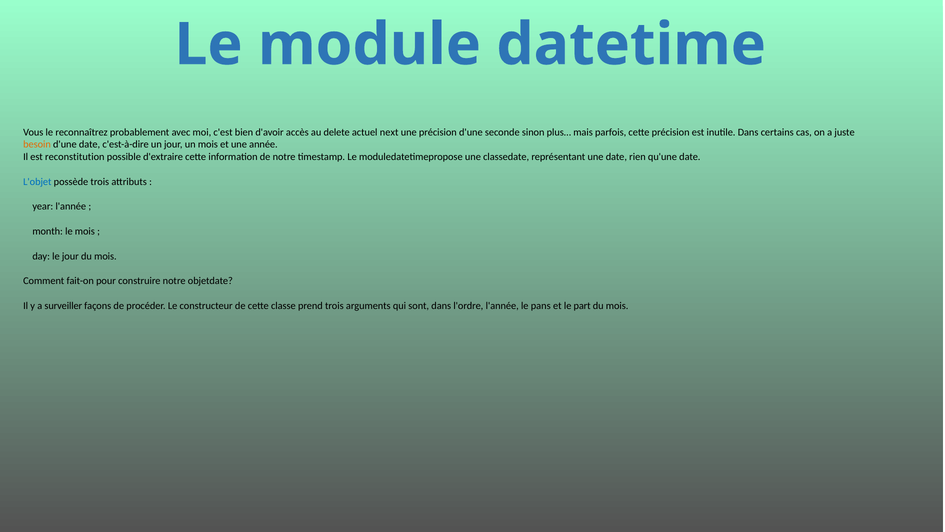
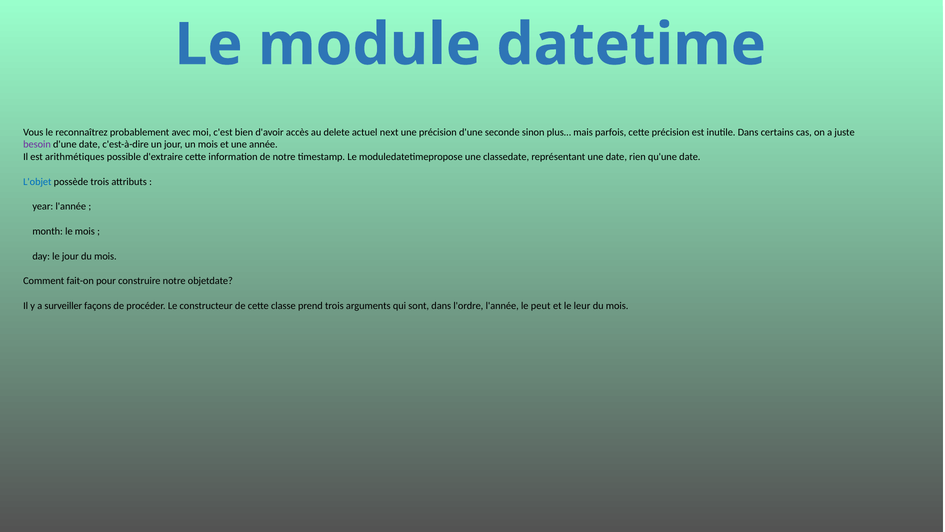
besoin colour: orange -> purple
reconstitution: reconstitution -> arithmétiques
pans: pans -> peut
part: part -> leur
